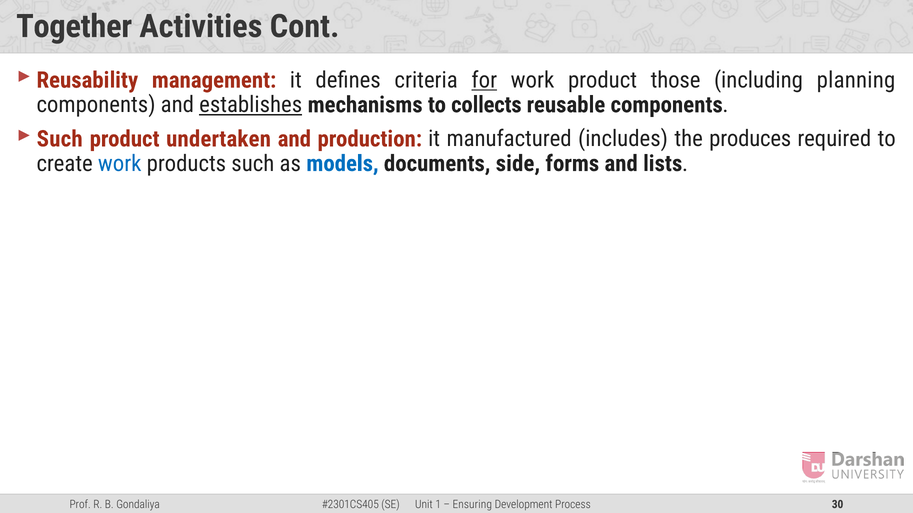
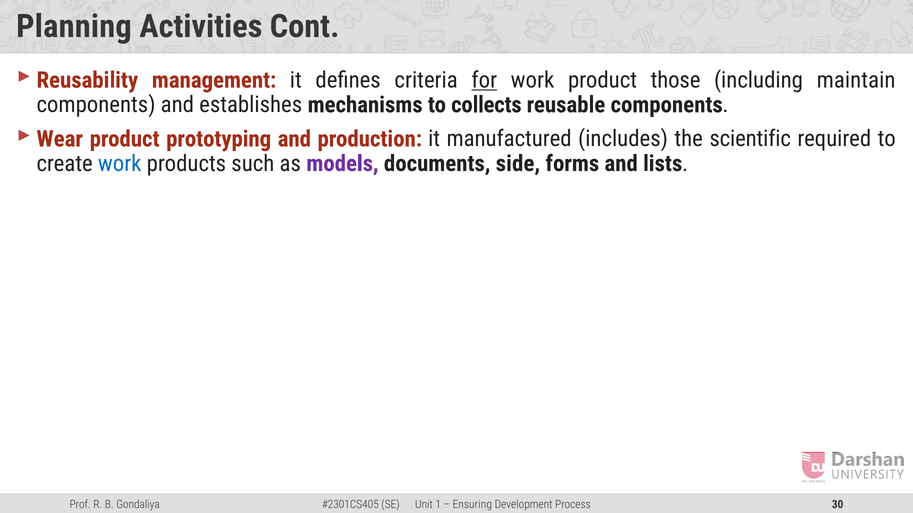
Together: Together -> Planning
planning: planning -> maintain
establishes underline: present -> none
Such at (60, 139): Such -> Wear
undertaken: undertaken -> prototyping
produces: produces -> scientific
models colour: blue -> purple
